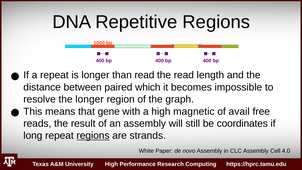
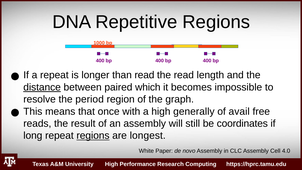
distance underline: none -> present
the longer: longer -> period
gene: gene -> once
magnetic: magnetic -> generally
strands: strands -> longest
